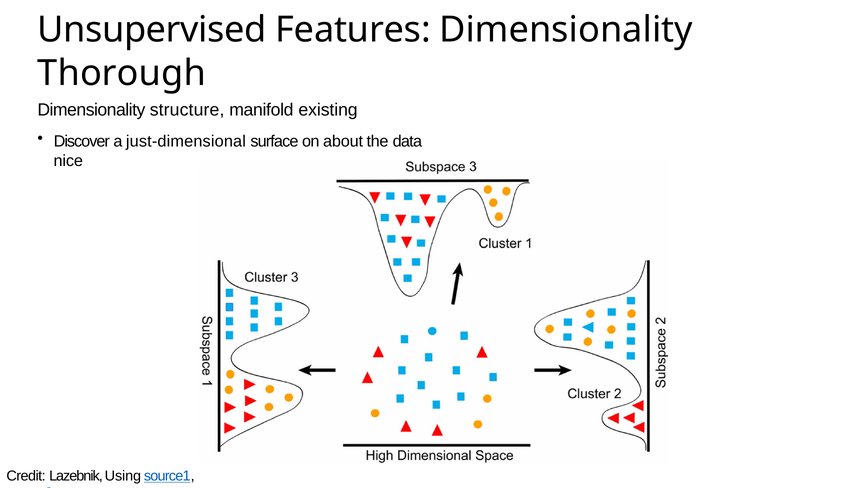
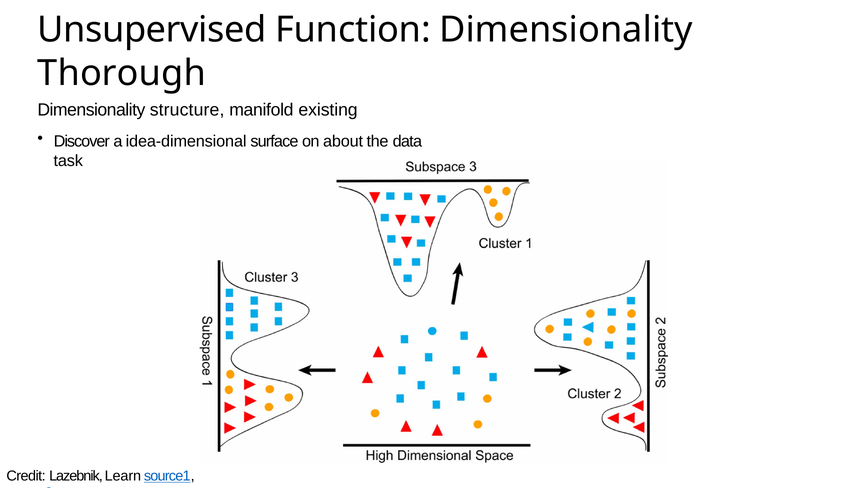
Features: Features -> Function
just-dimensional: just-dimensional -> idea-dimensional
nice: nice -> task
Using: Using -> Learn
